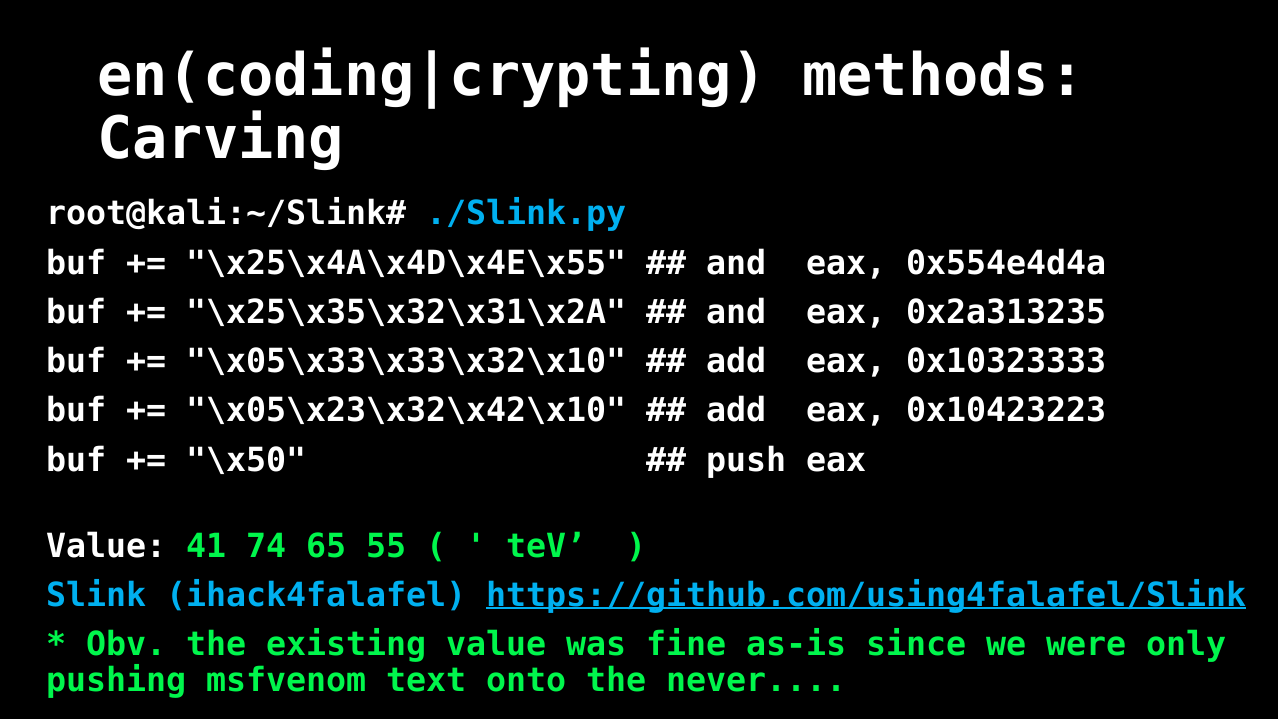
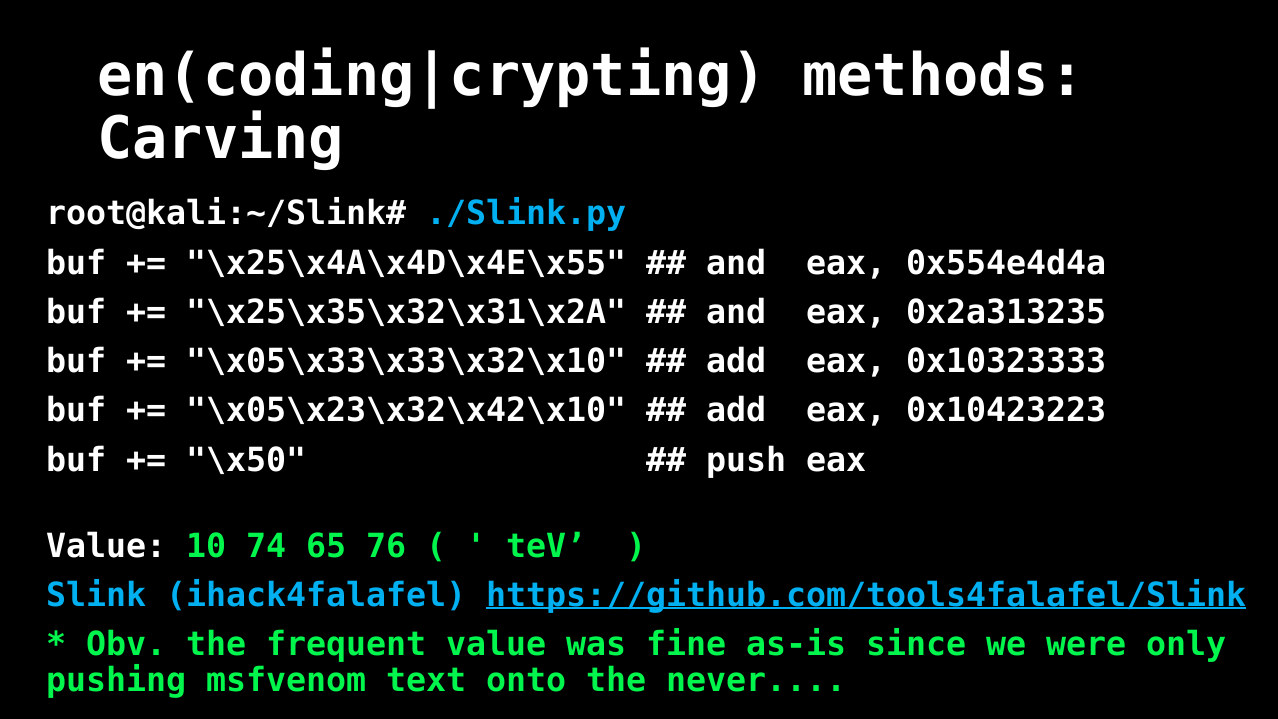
41: 41 -> 10
55: 55 -> 76
https://github.com/using4falafel/Slink: https://github.com/using4falafel/Slink -> https://github.com/tools4falafel/Slink
existing: existing -> frequent
